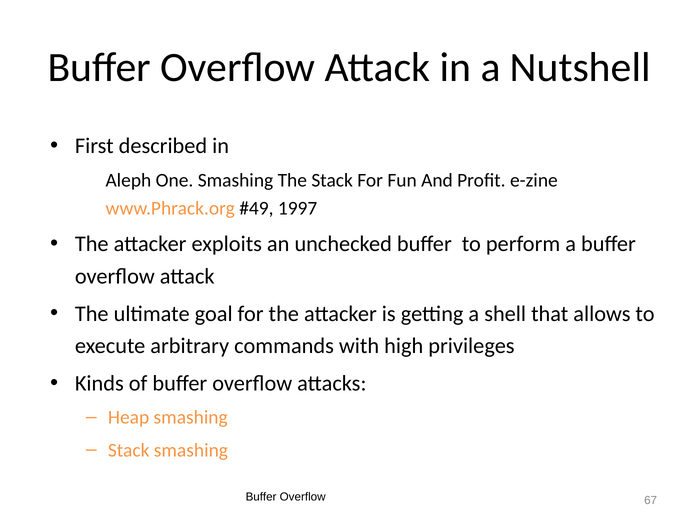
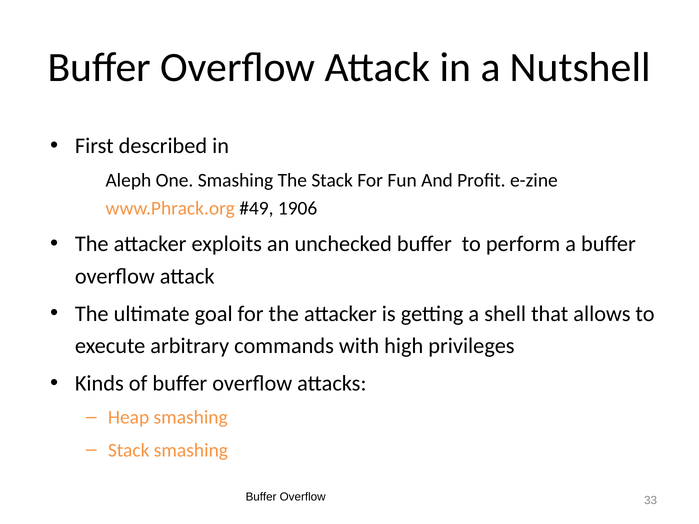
1997: 1997 -> 1906
67: 67 -> 33
